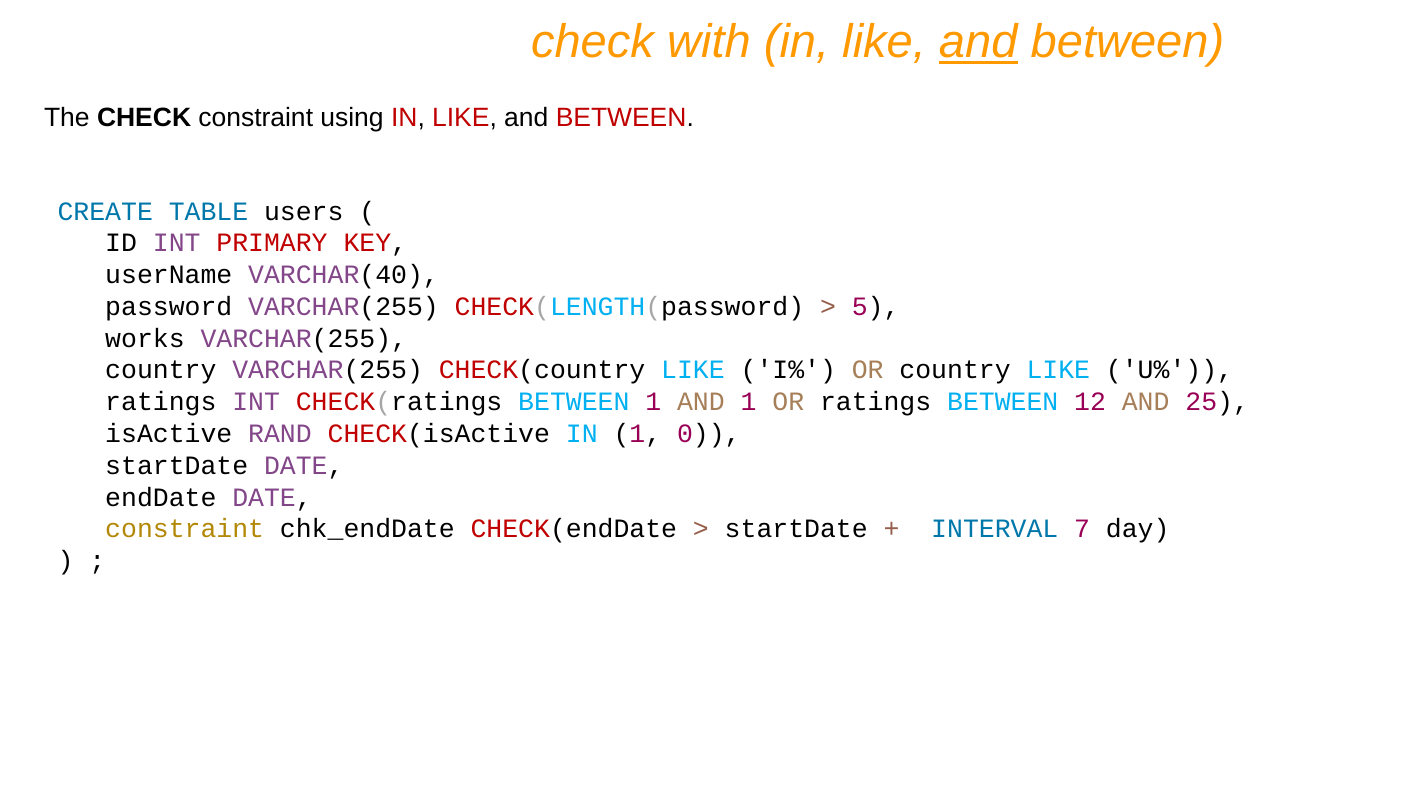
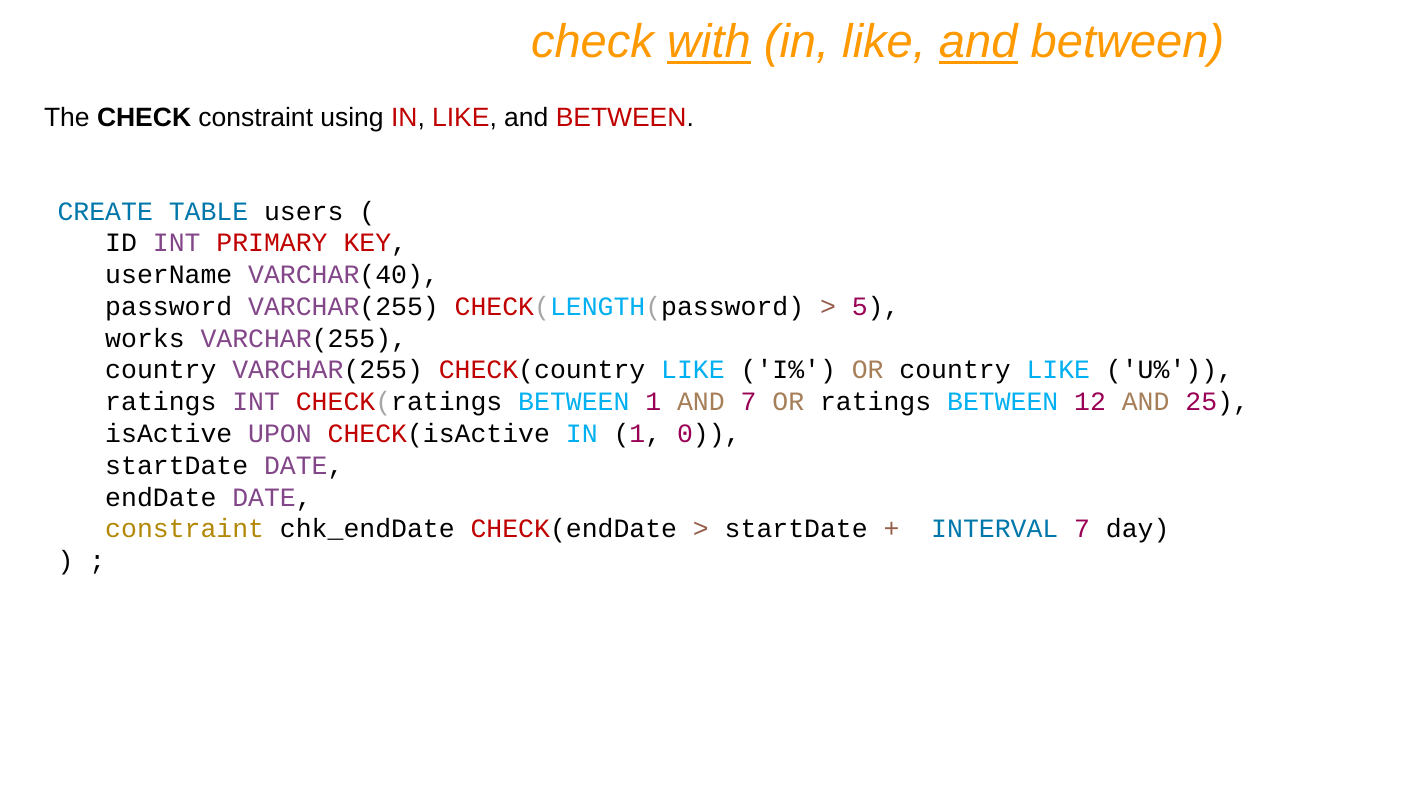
with underline: none -> present
AND 1: 1 -> 7
RAND: RAND -> UPON
